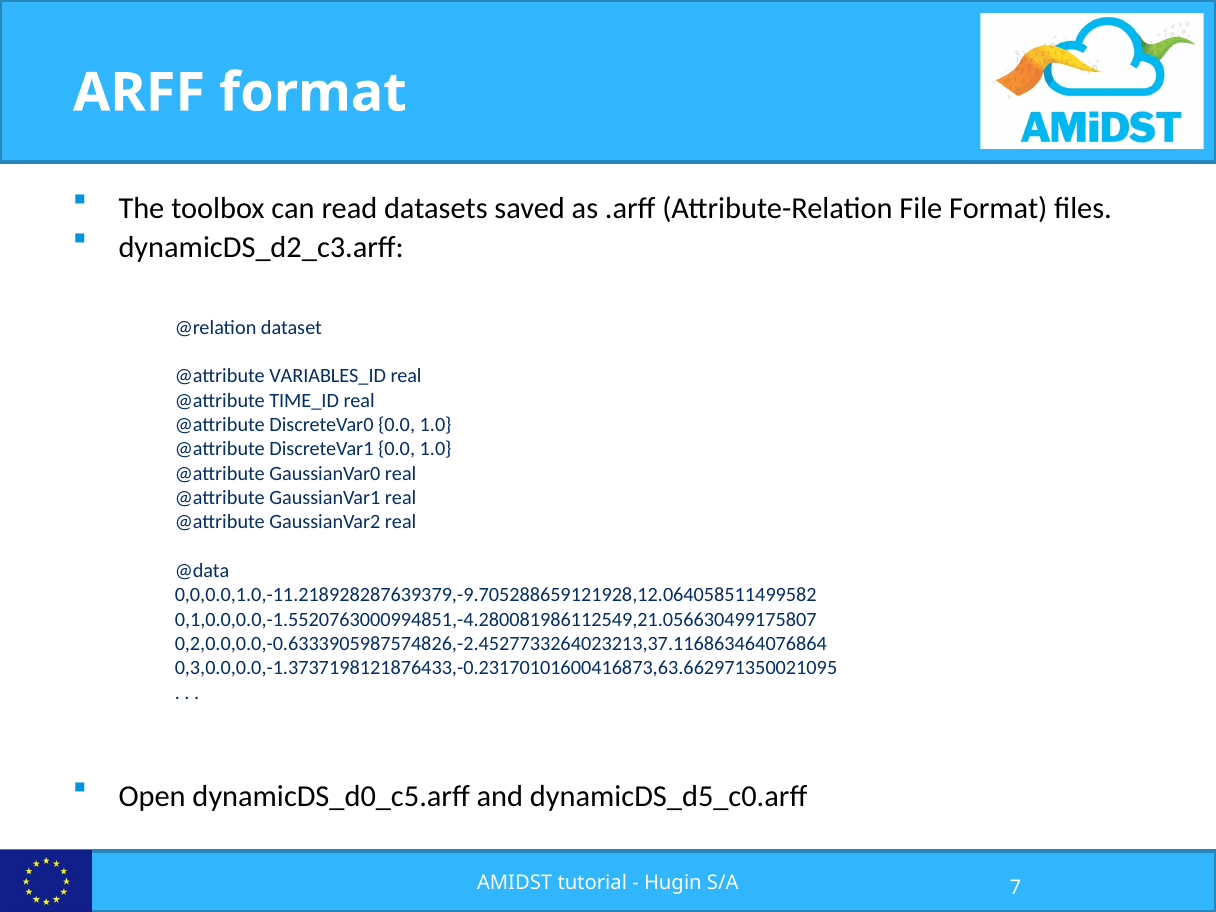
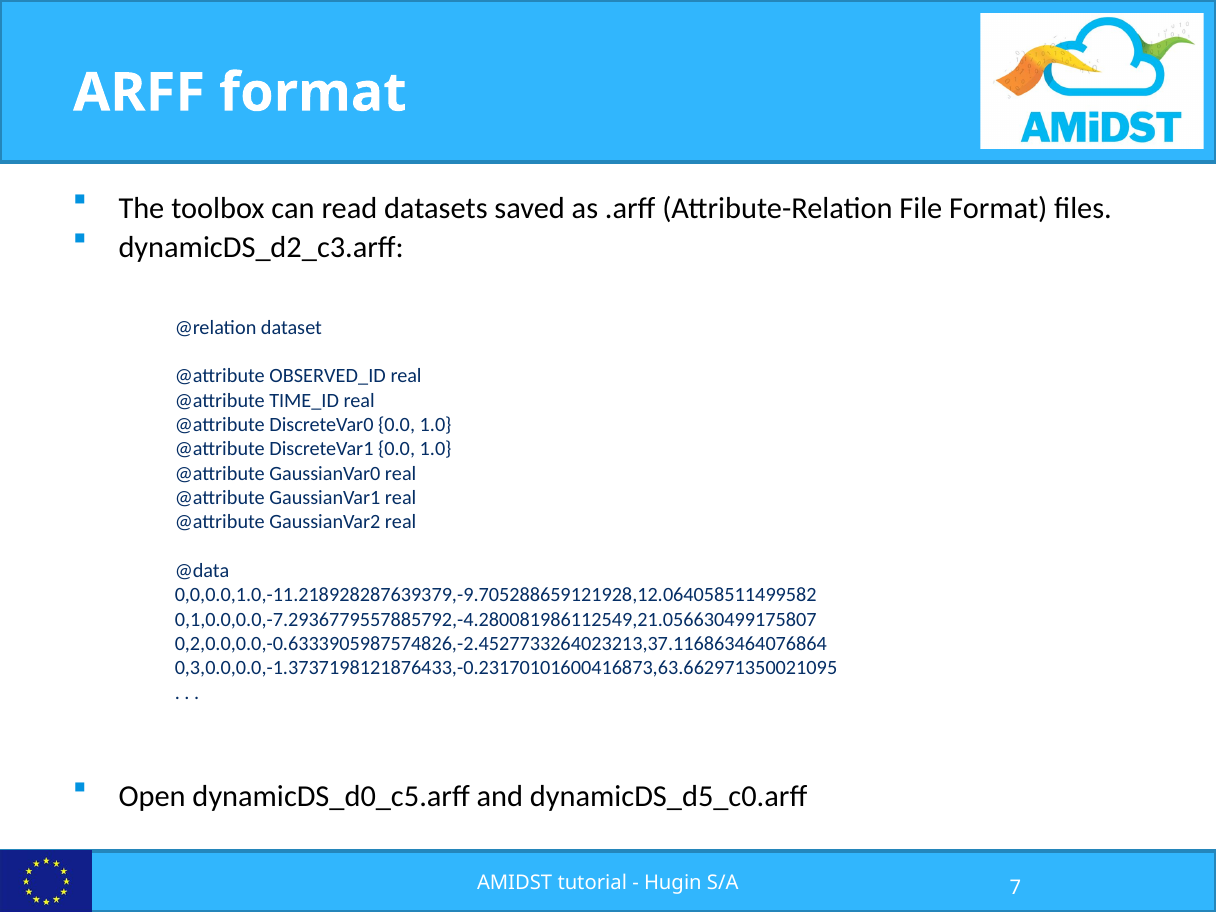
VARIABLES_ID: VARIABLES_ID -> OBSERVED_ID
0,1,0.0,0.0,-1.5520763000994851,-4.280081986112549,21.056630499175807: 0,1,0.0,0.0,-1.5520763000994851,-4.280081986112549,21.056630499175807 -> 0,1,0.0,0.0,-7.2936779557885792,-4.280081986112549,21.056630499175807
